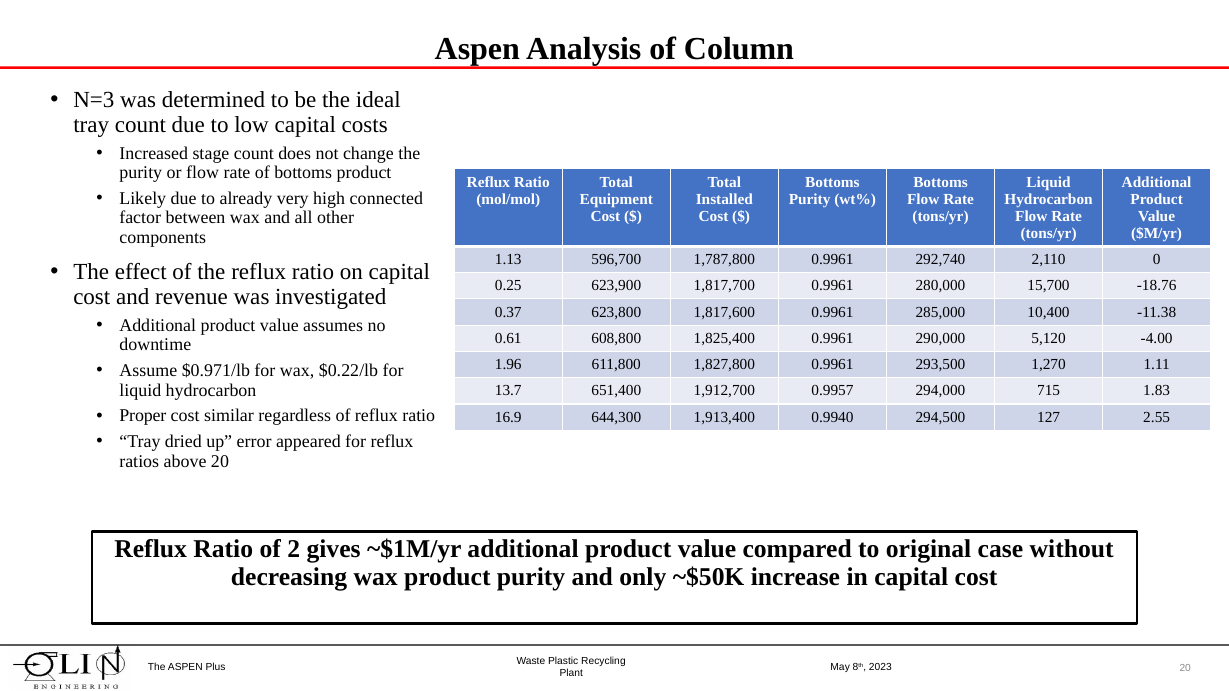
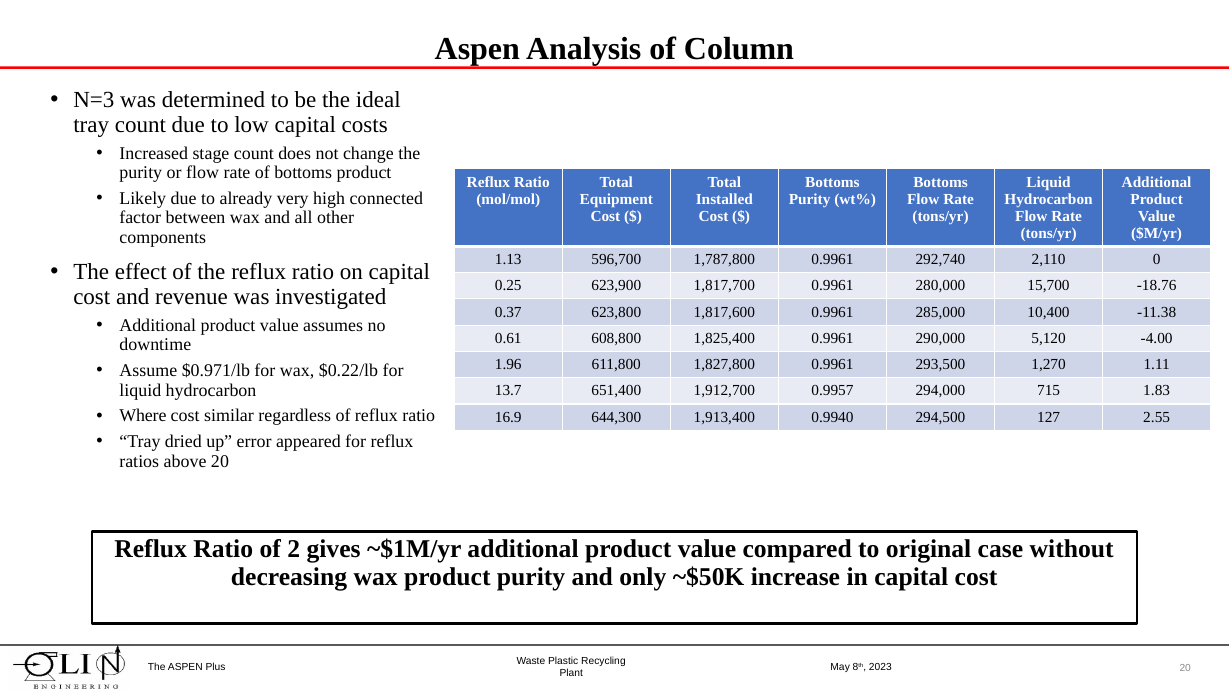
Proper: Proper -> Where
